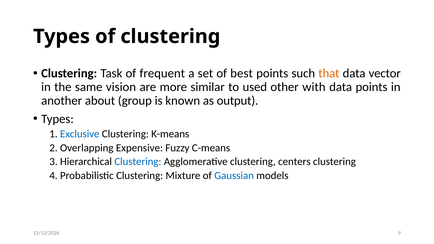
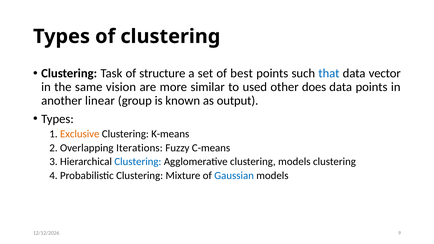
frequent: frequent -> structure
that colour: orange -> blue
with: with -> does
about: about -> linear
Exclusive colour: blue -> orange
Expensive: Expensive -> Iterations
clustering centers: centers -> models
